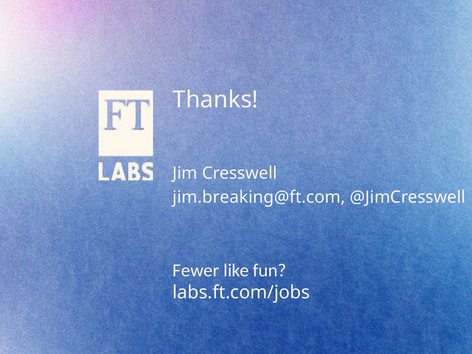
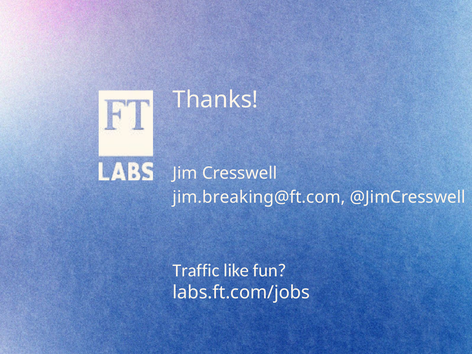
Fewer: Fewer -> Traffic
